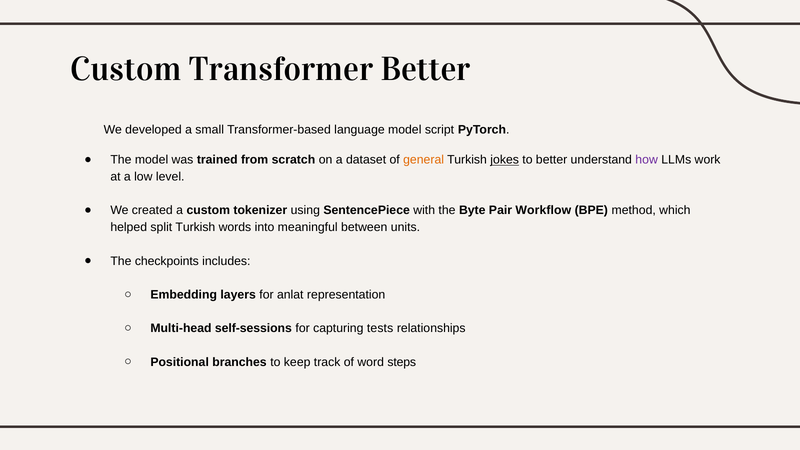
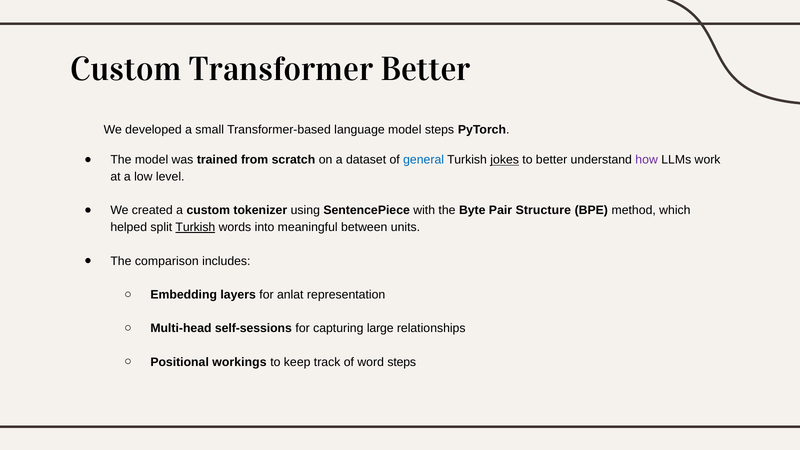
model script: script -> steps
general colour: orange -> blue
Workflow: Workflow -> Structure
Turkish at (195, 227) underline: none -> present
checkpoints: checkpoints -> comparison
tests: tests -> large
branches: branches -> workings
